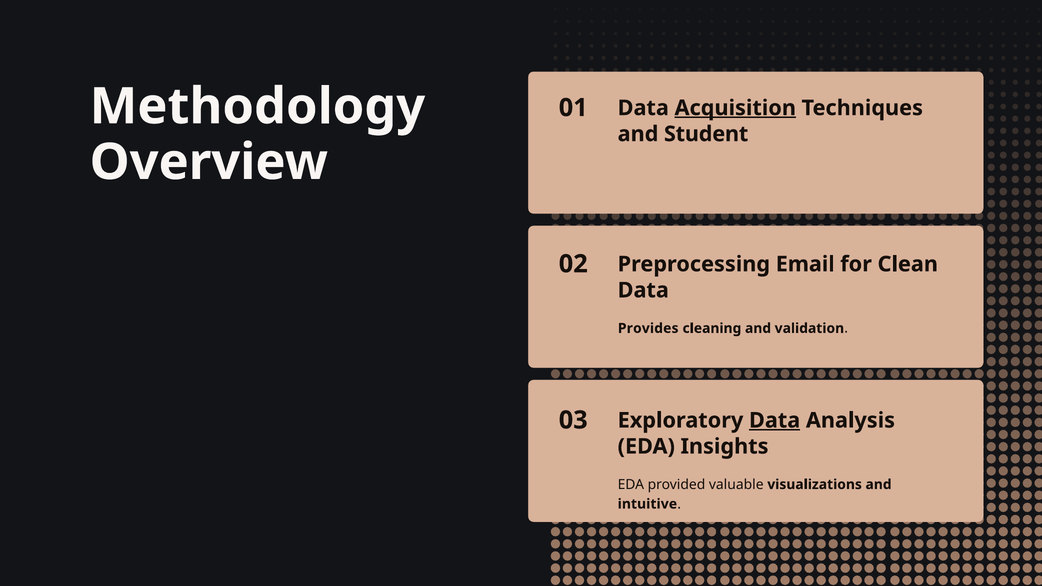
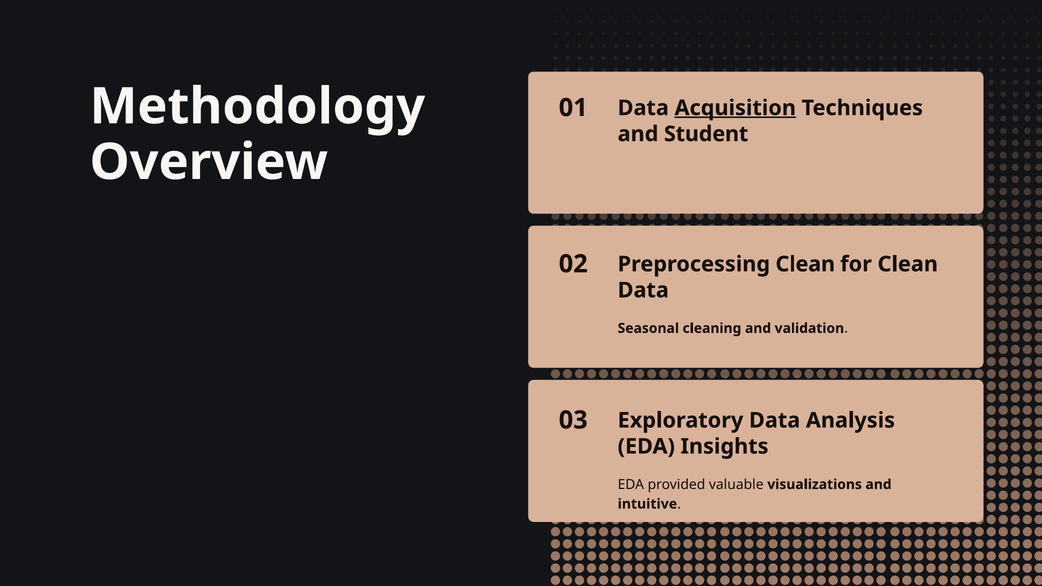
Preprocessing Email: Email -> Clean
Provides: Provides -> Seasonal
Data at (775, 421) underline: present -> none
